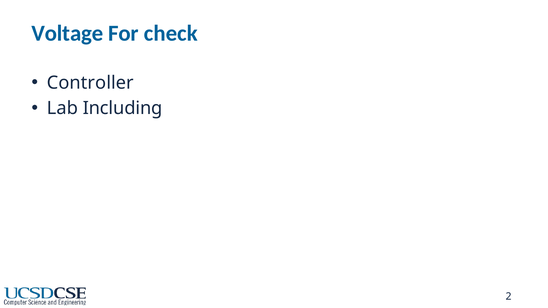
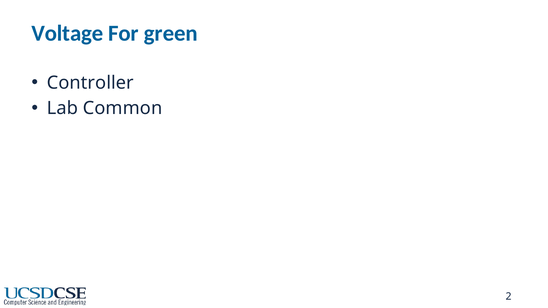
check: check -> green
Including: Including -> Common
